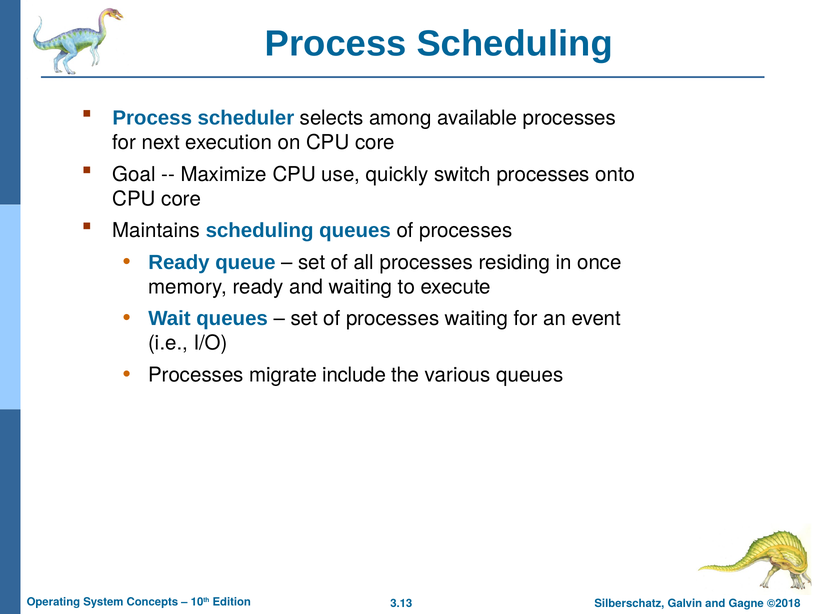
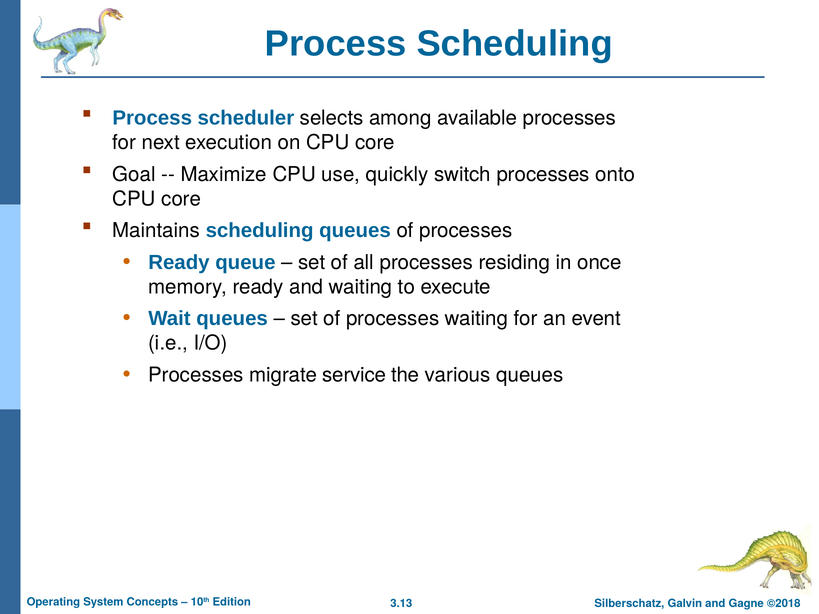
include: include -> service
